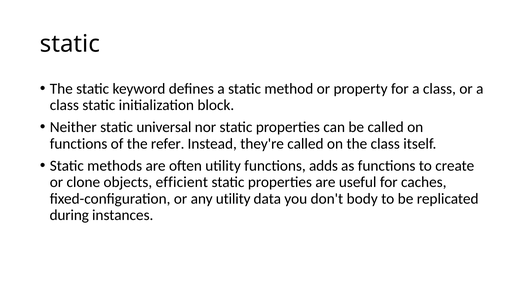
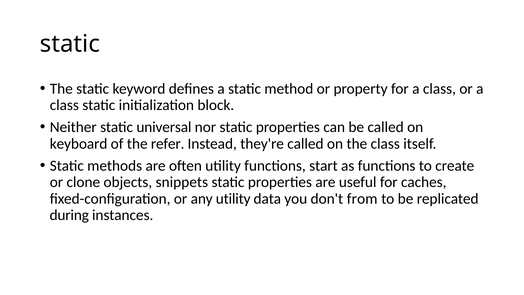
functions at (79, 144): functions -> keyboard
adds: adds -> start
efficient: efficient -> snippets
body: body -> from
